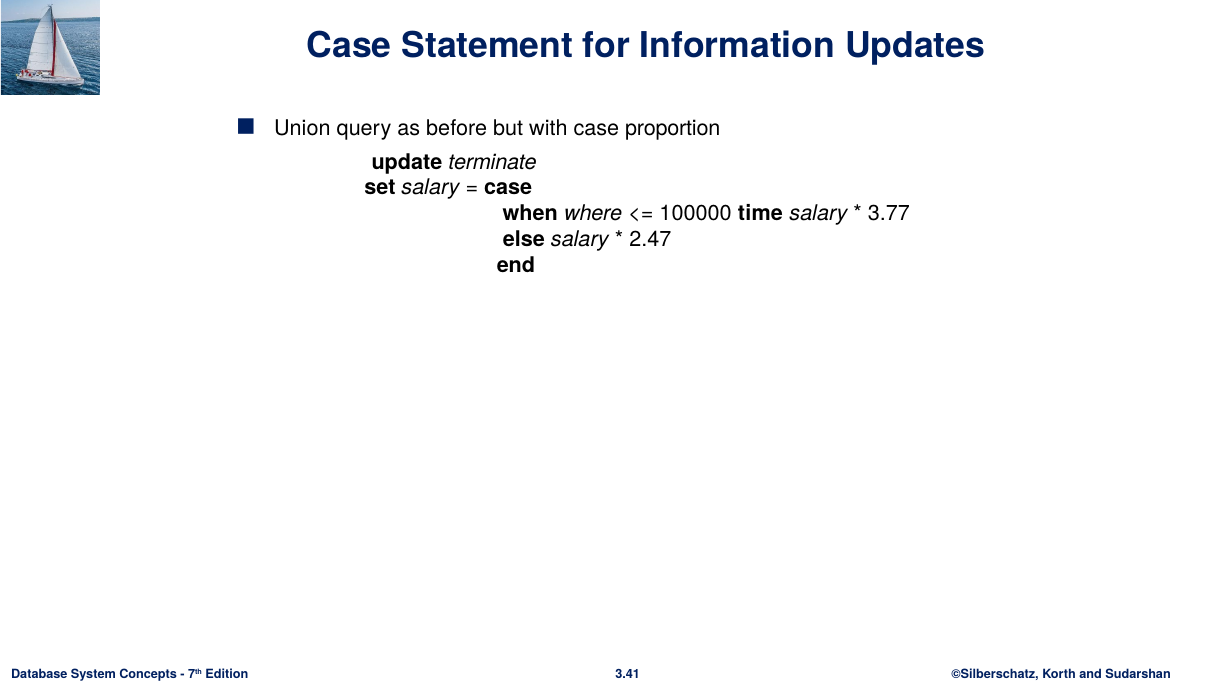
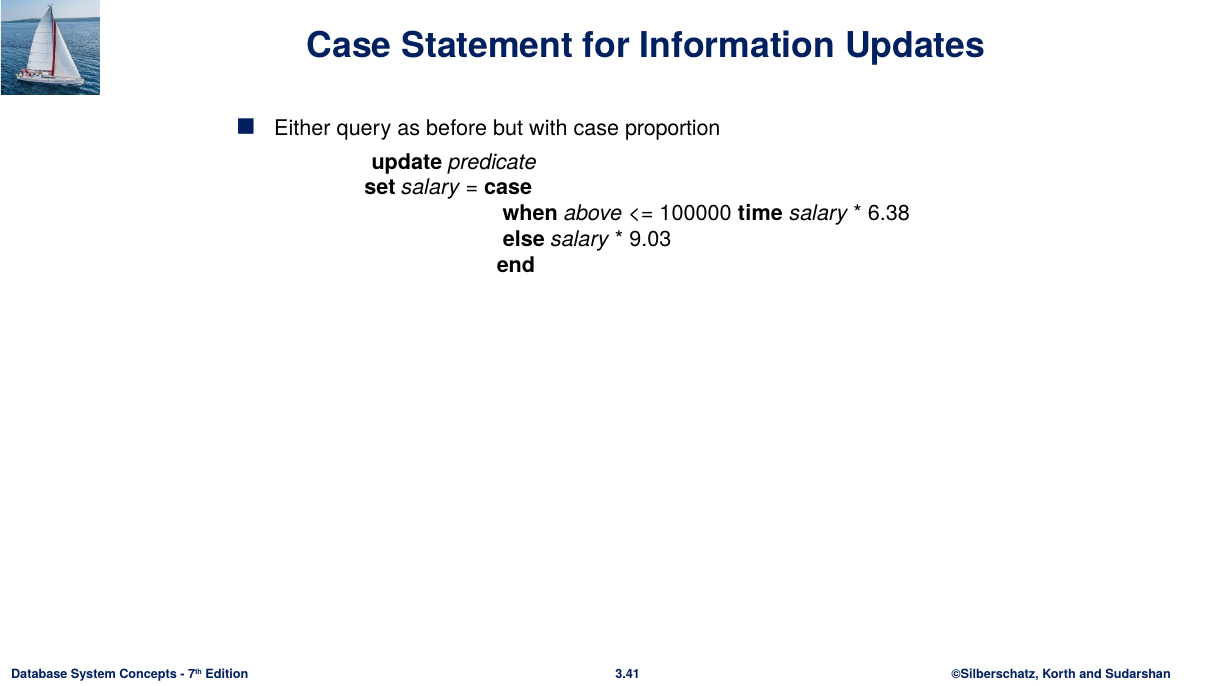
Union: Union -> Either
terminate: terminate -> predicate
where: where -> above
3.77: 3.77 -> 6.38
2.47: 2.47 -> 9.03
